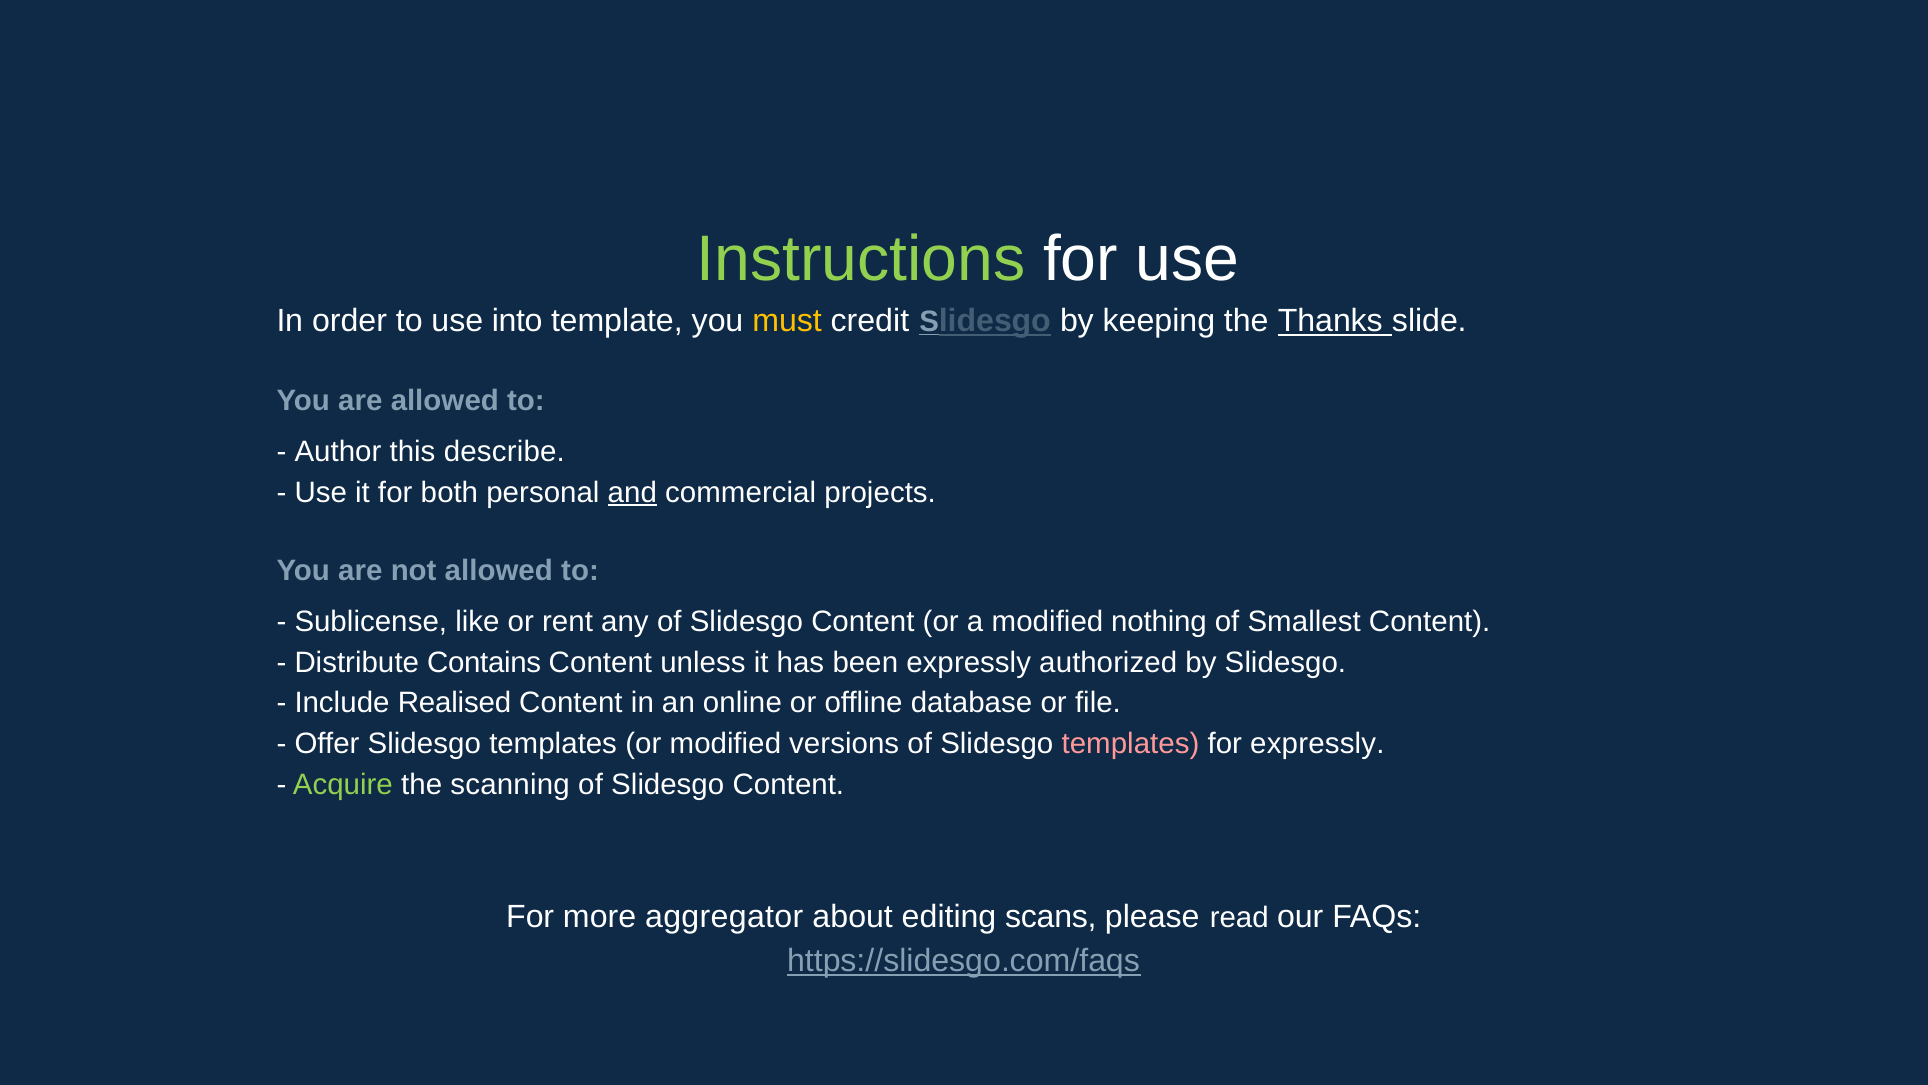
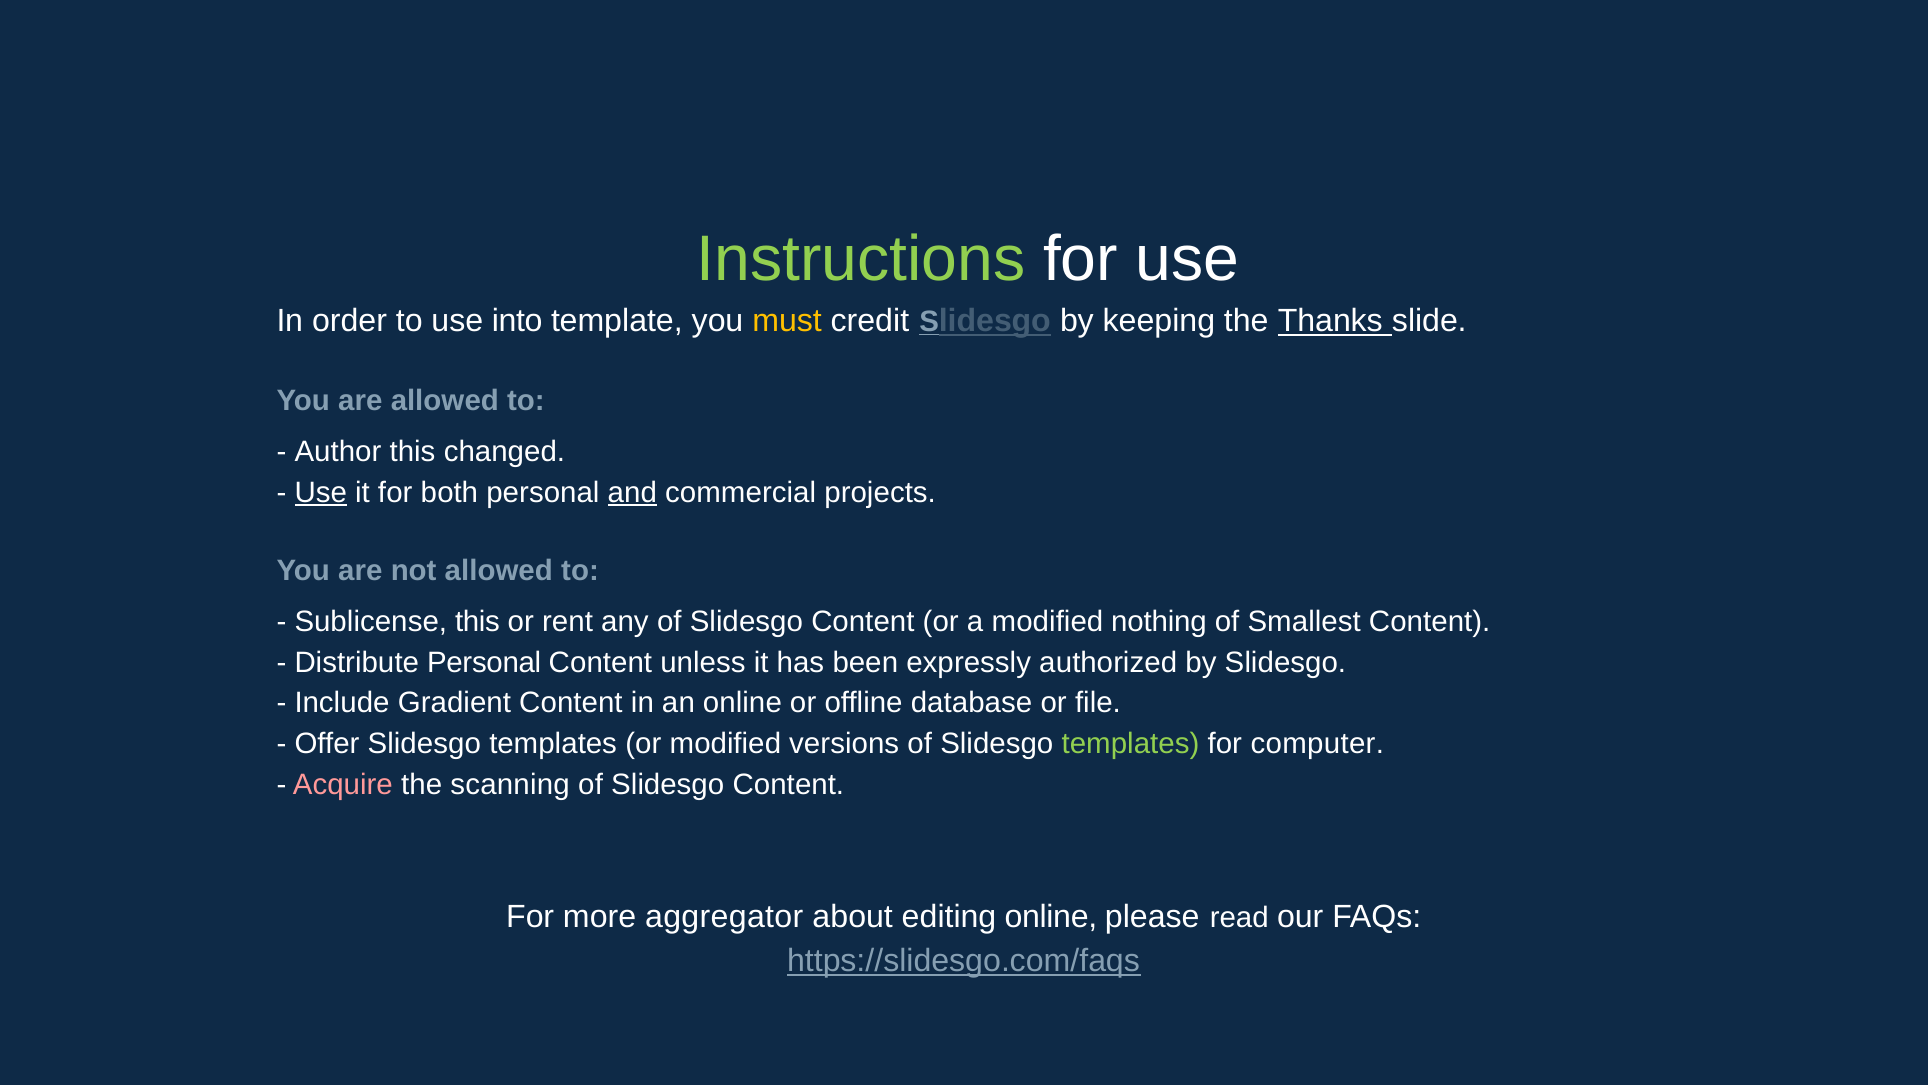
describe: describe -> changed
Use at (321, 492) underline: none -> present
Sublicense like: like -> this
Distribute Contains: Contains -> Personal
Realised: Realised -> Gradient
templates at (1130, 743) colour: pink -> light green
for expressly: expressly -> computer
Acquire colour: light green -> pink
editing scans: scans -> online
